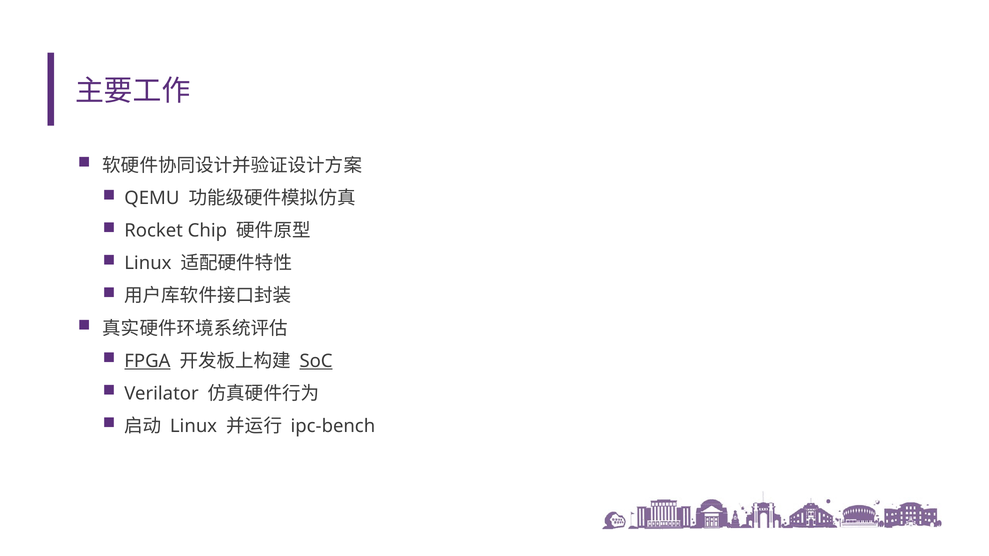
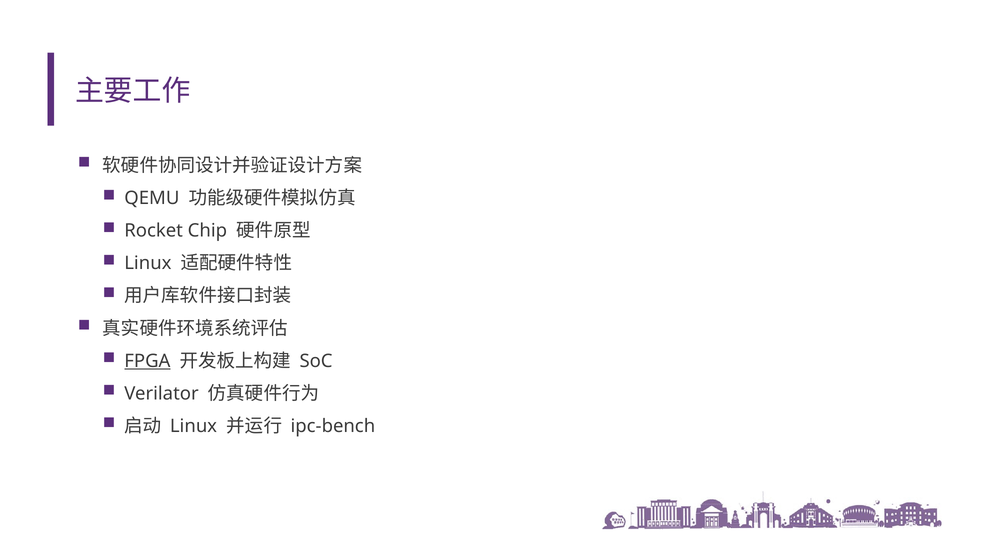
SoC underline: present -> none
